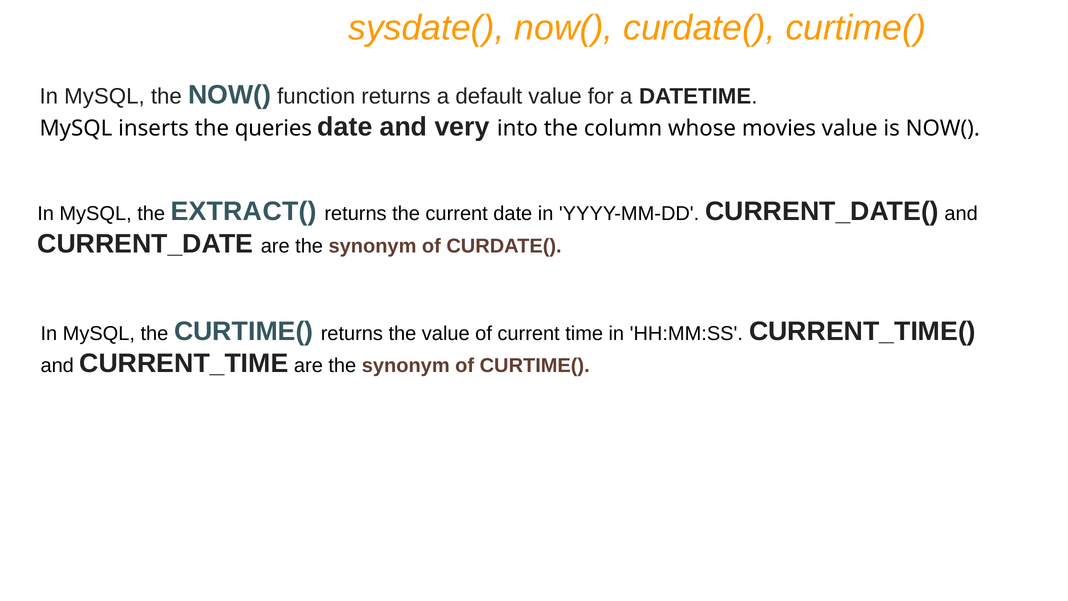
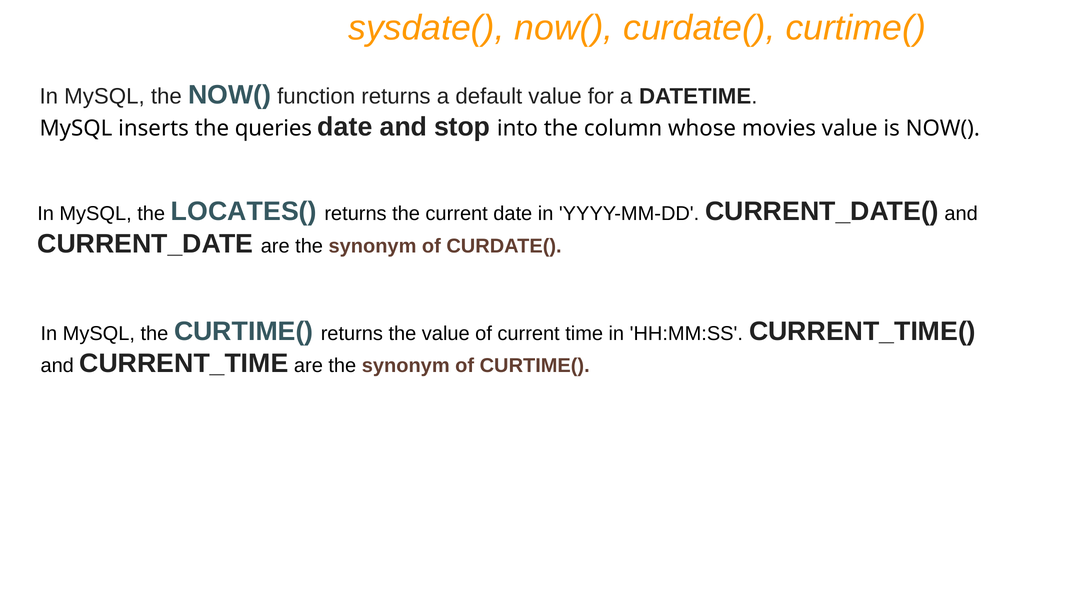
very: very -> stop
EXTRACT(: EXTRACT( -> LOCATES(
